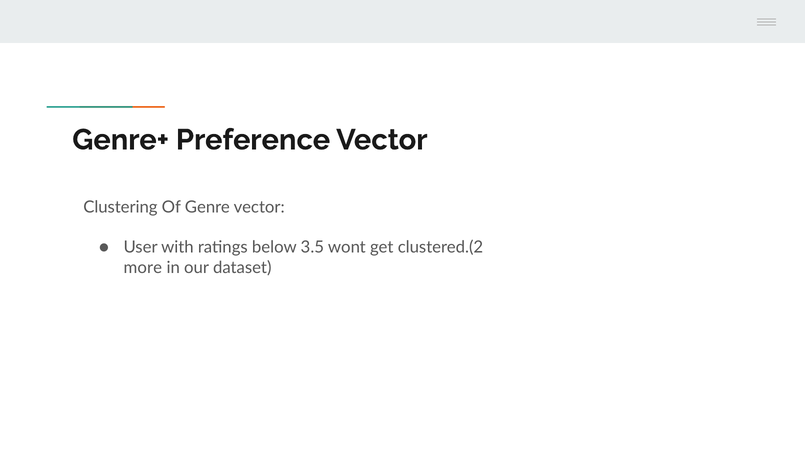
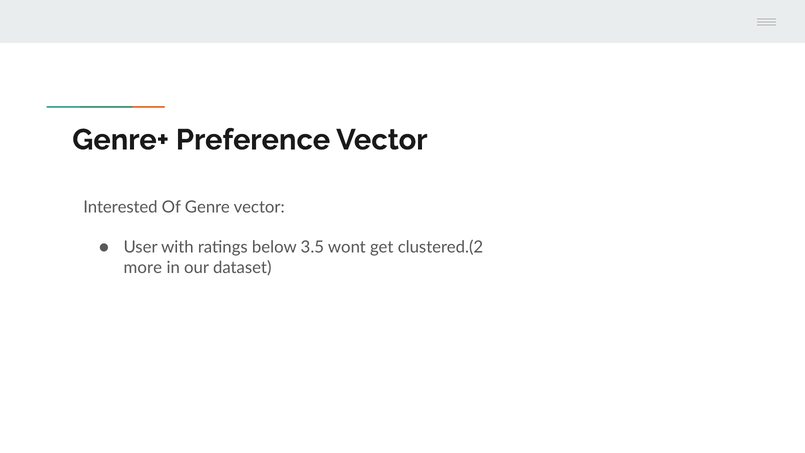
Clustering: Clustering -> Interested
